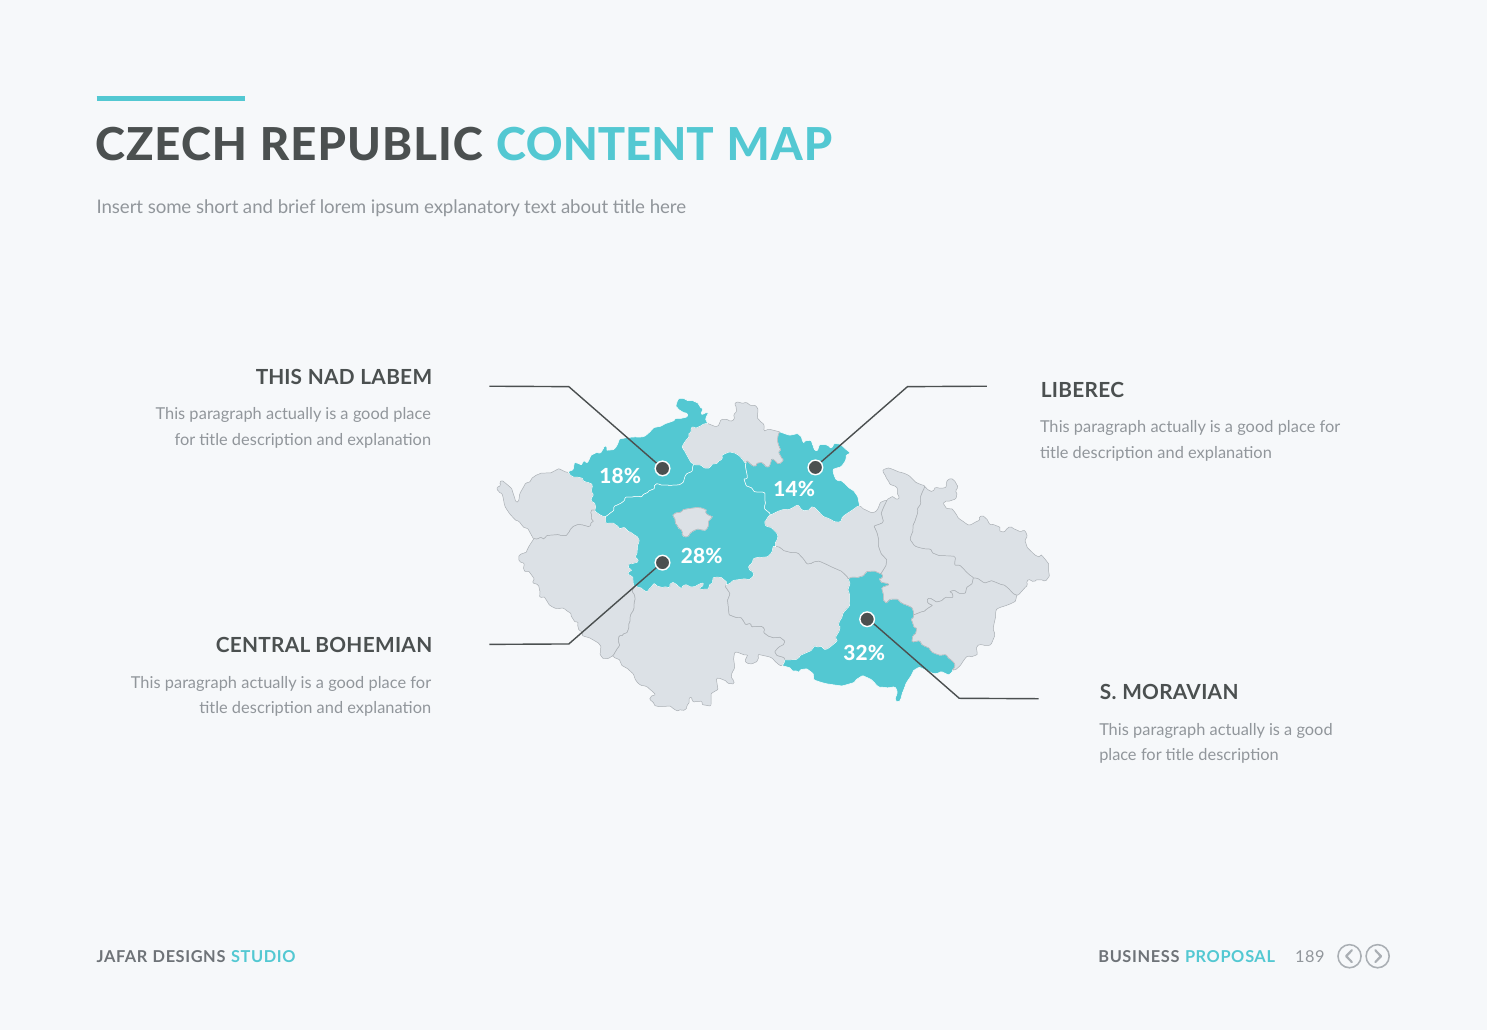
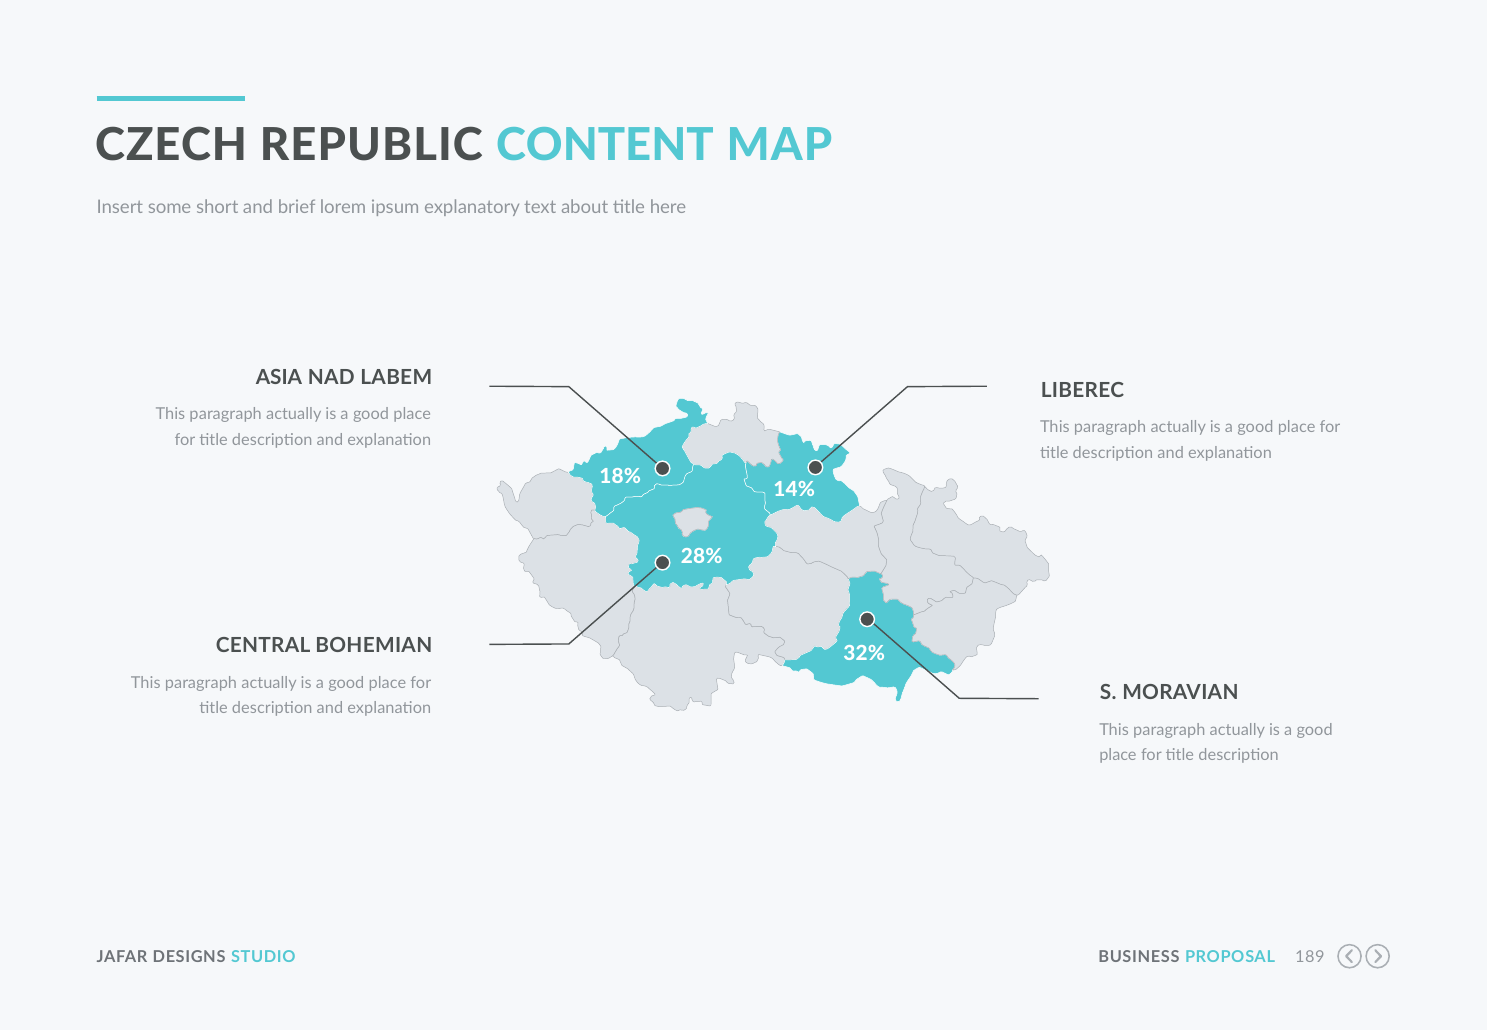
THIS at (279, 377): THIS -> ASIA
